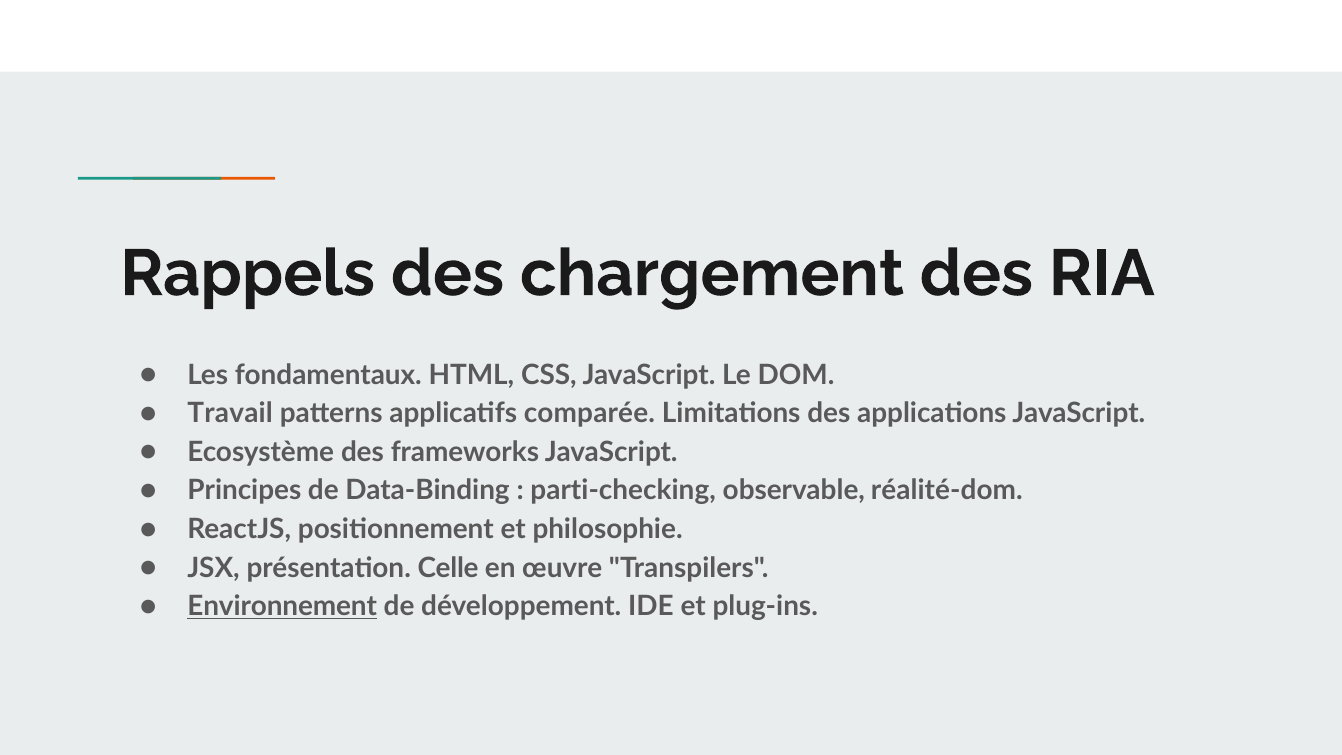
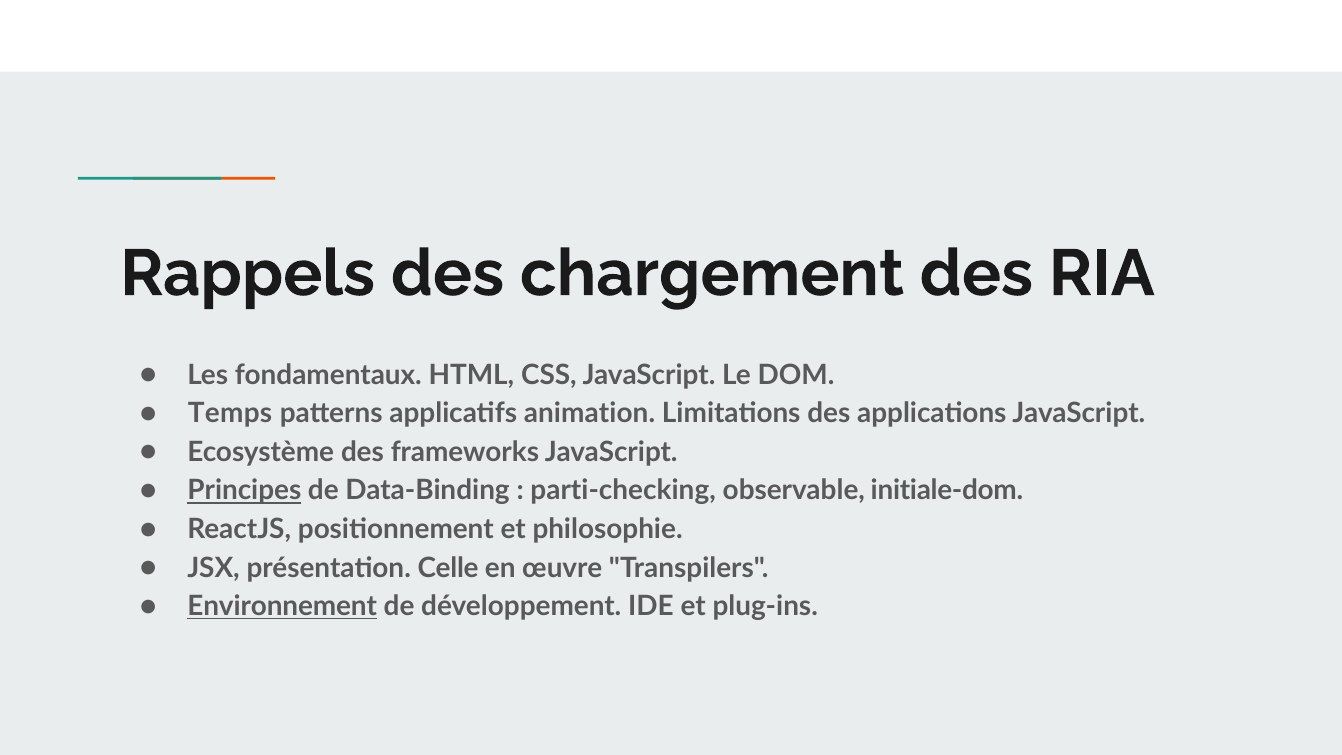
Travail: Travail -> Temps
comparée: comparée -> animation
Principes underline: none -> present
réalité-dom: réalité-dom -> initiale-dom
